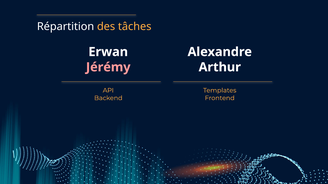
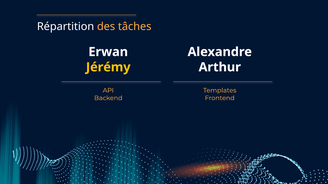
Jérémy colour: pink -> yellow
